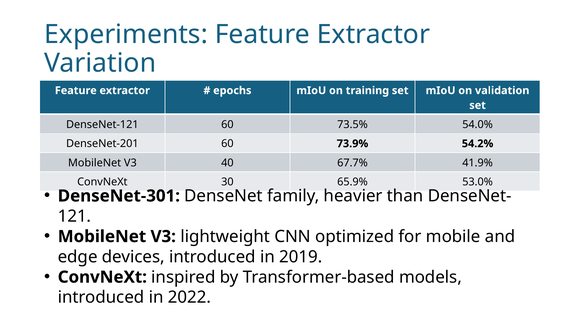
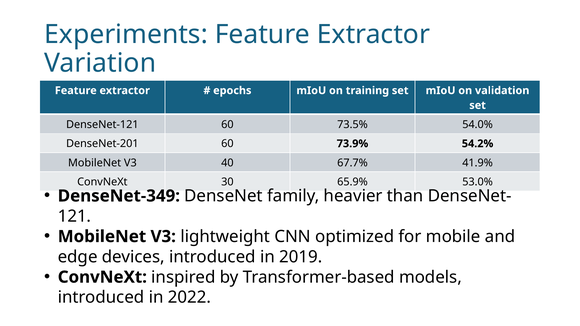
DenseNet-301: DenseNet-301 -> DenseNet-349
